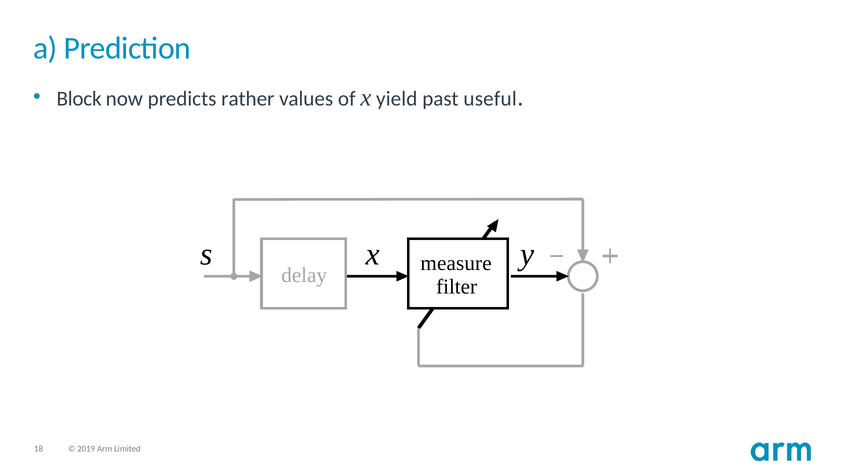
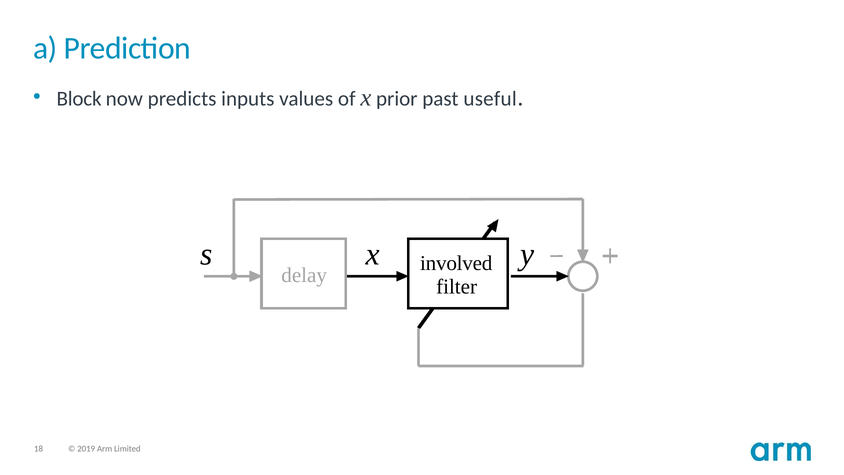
rather: rather -> inputs
yield: yield -> prior
measure: measure -> involved
